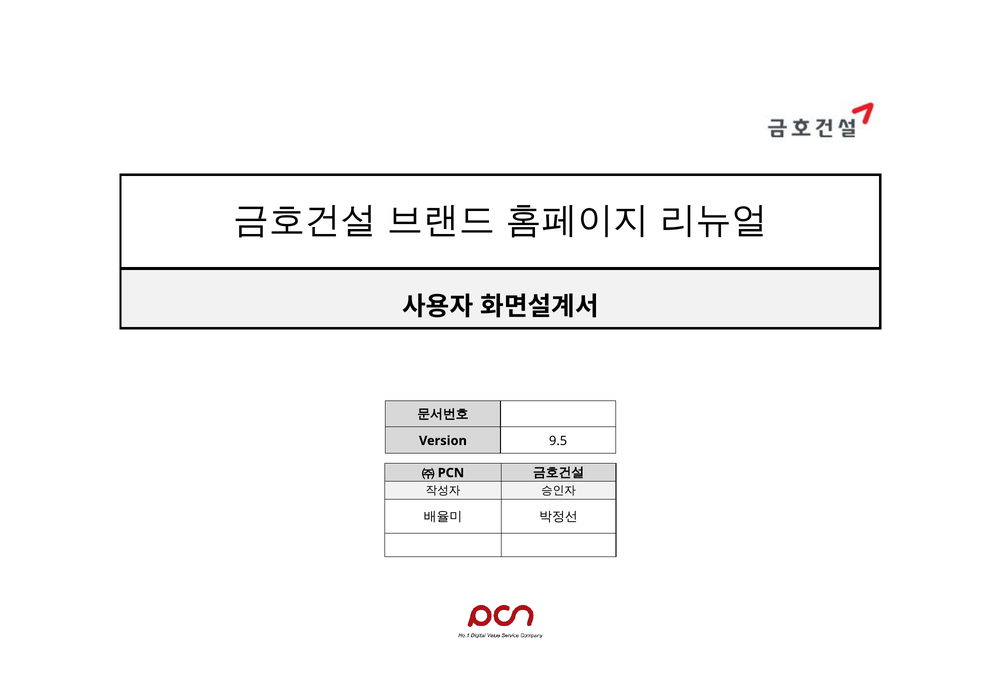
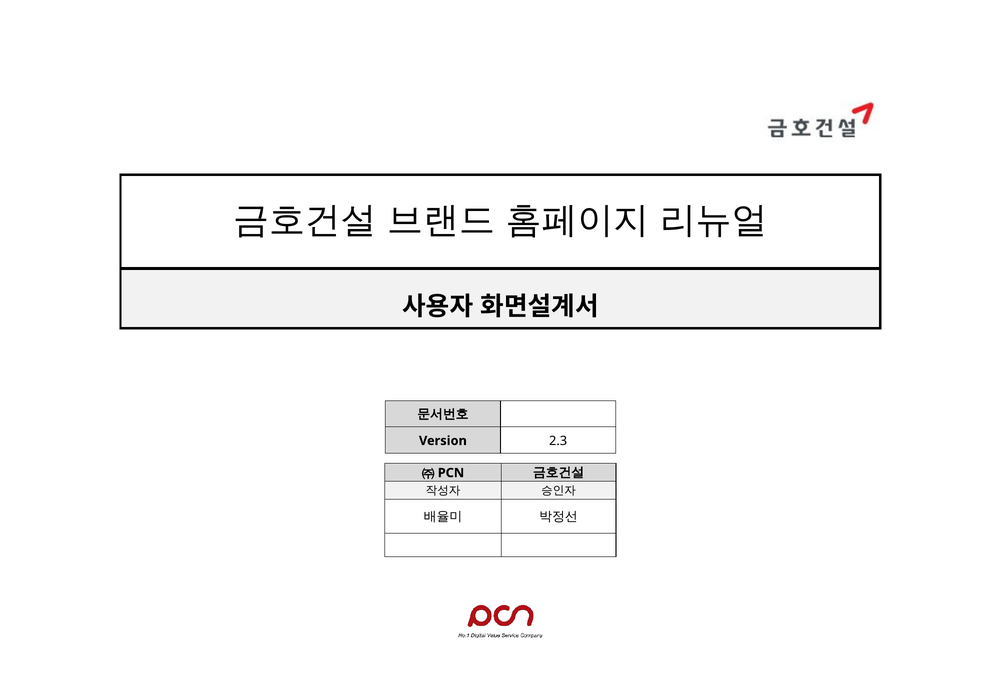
9.5: 9.5 -> 2.3
